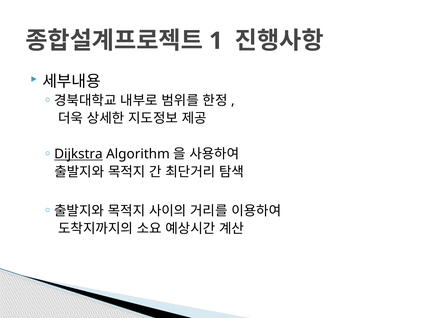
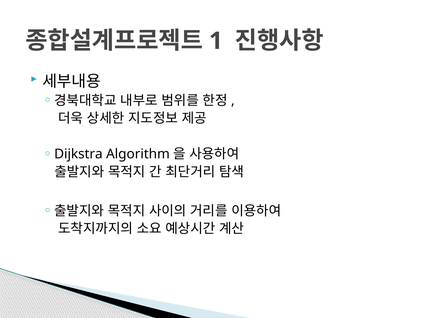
Dijkstra underline: present -> none
